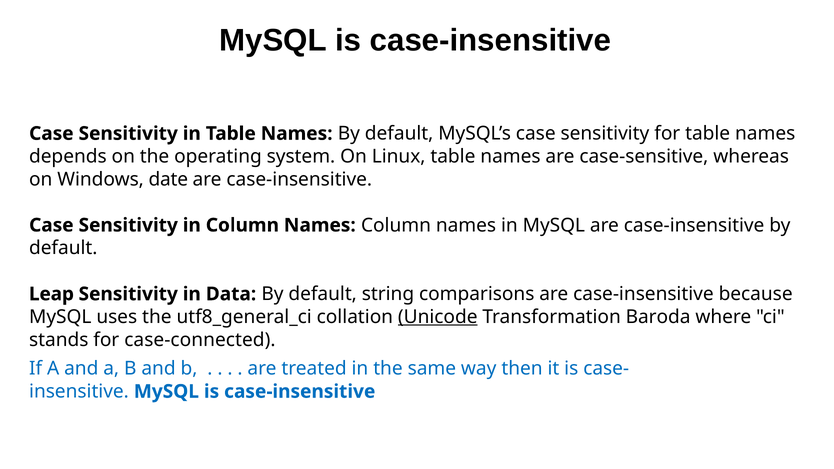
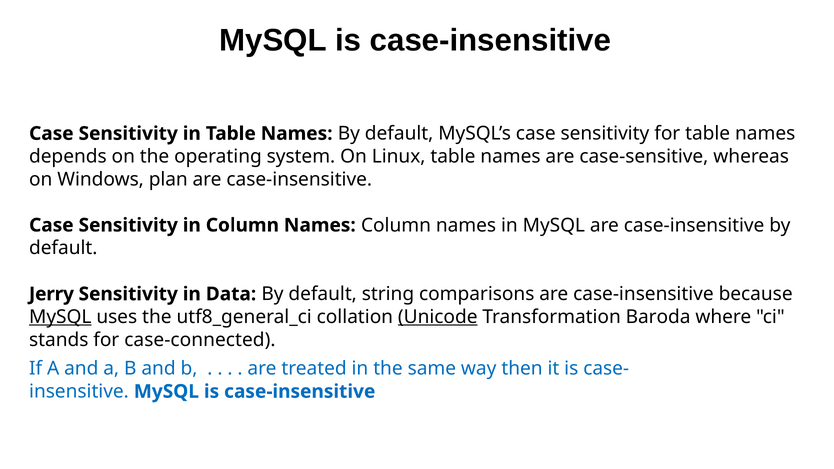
date: date -> plan
Leap: Leap -> Jerry
MySQL at (60, 317) underline: none -> present
